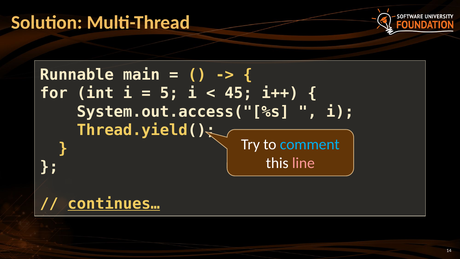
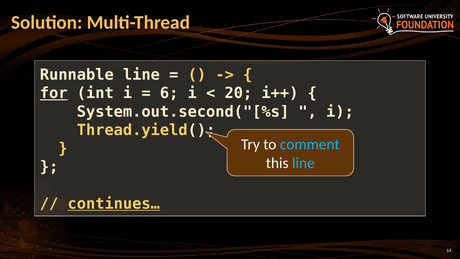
Runnable main: main -> line
for underline: none -> present
5: 5 -> 6
45: 45 -> 20
System.out.access("[%s: System.out.access("[%s -> System.out.second("[%s
line at (303, 163) colour: pink -> light blue
